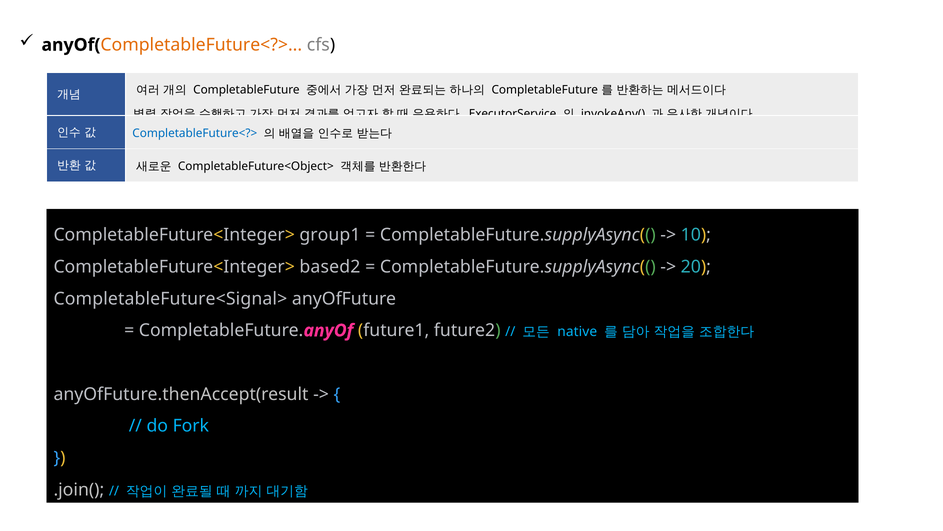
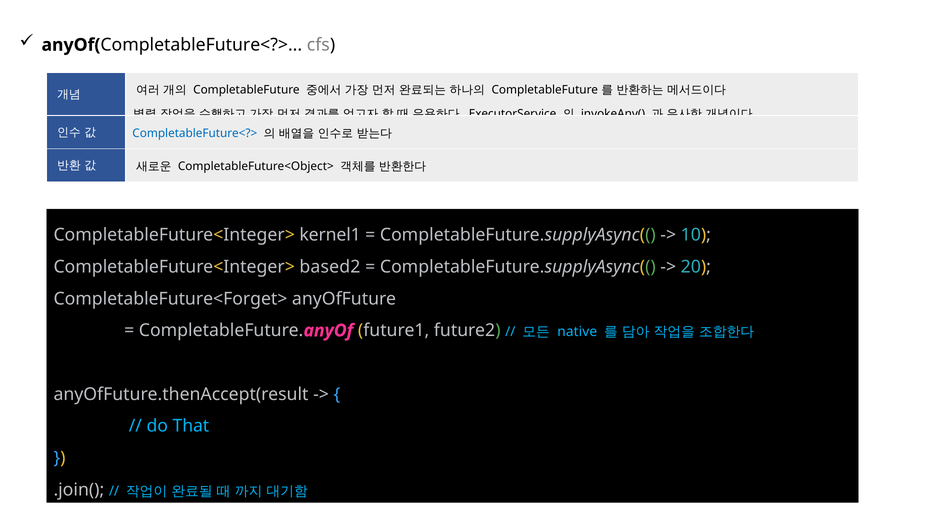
CompletableFuture<?> at (201, 45) colour: orange -> black
group1: group1 -> kernel1
CompletableFuture<Signal>: CompletableFuture<Signal> -> CompletableFuture<Forget>
Fork: Fork -> That
